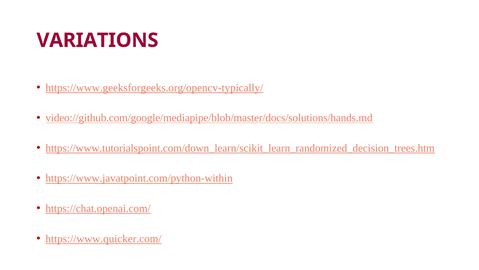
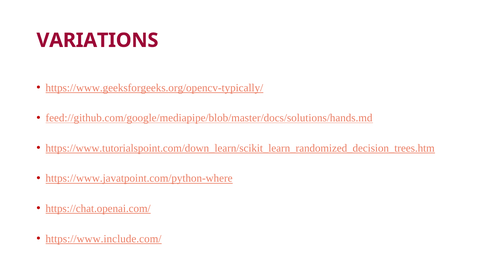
video://github.com/google/mediapipe/blob/master/docs/solutions/hands.md: video://github.com/google/mediapipe/blob/master/docs/solutions/hands.md -> feed://github.com/google/mediapipe/blob/master/docs/solutions/hands.md
https://www.javatpoint.com/python-within: https://www.javatpoint.com/python-within -> https://www.javatpoint.com/python-where
https://www.quicker.com/: https://www.quicker.com/ -> https://www.include.com/
